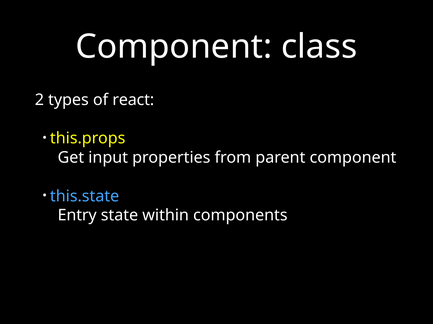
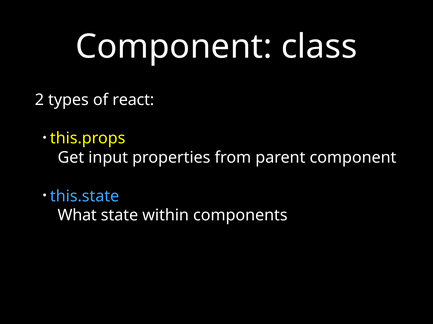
Entry: Entry -> What
